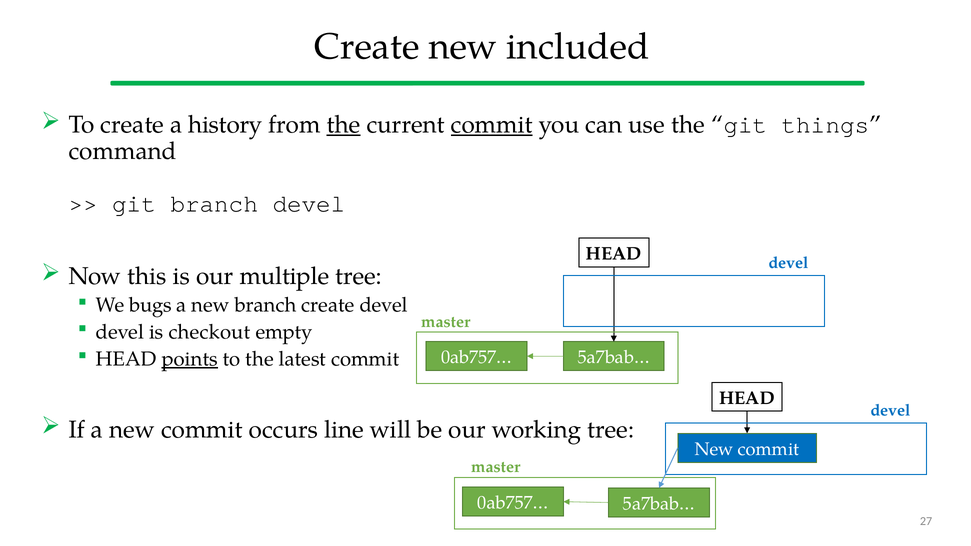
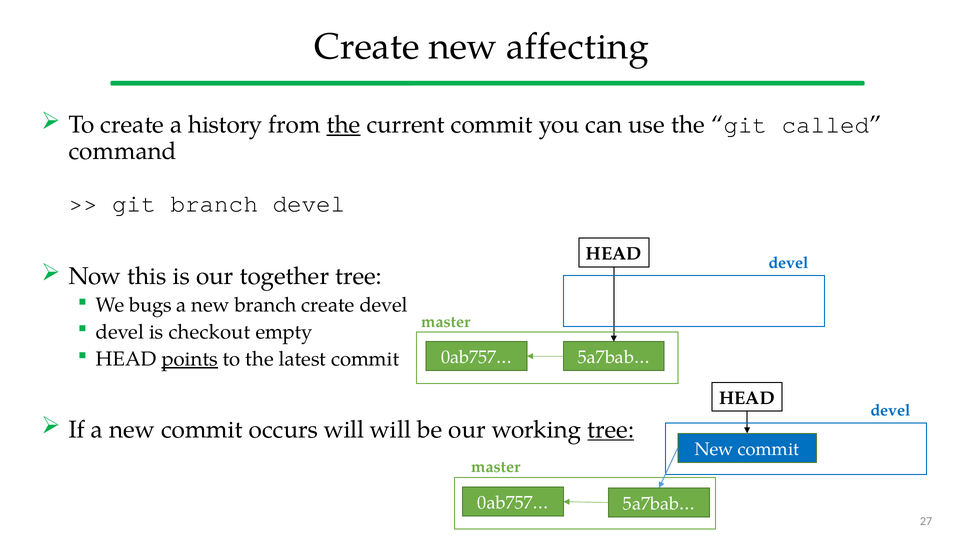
included: included -> affecting
commit at (492, 125) underline: present -> none
things: things -> called
multiple: multiple -> together
occurs line: line -> will
tree at (611, 430) underline: none -> present
